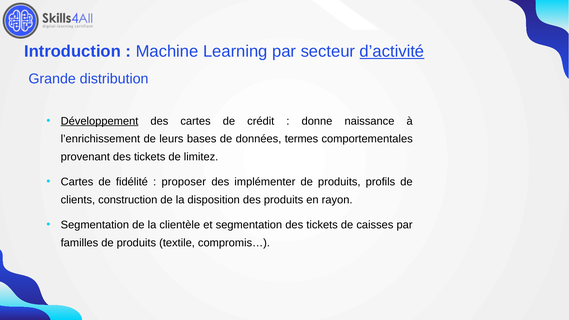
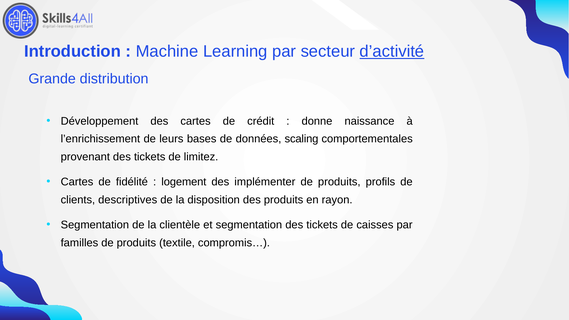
Développement underline: present -> none
termes: termes -> scaling
proposer: proposer -> logement
construction: construction -> descriptives
